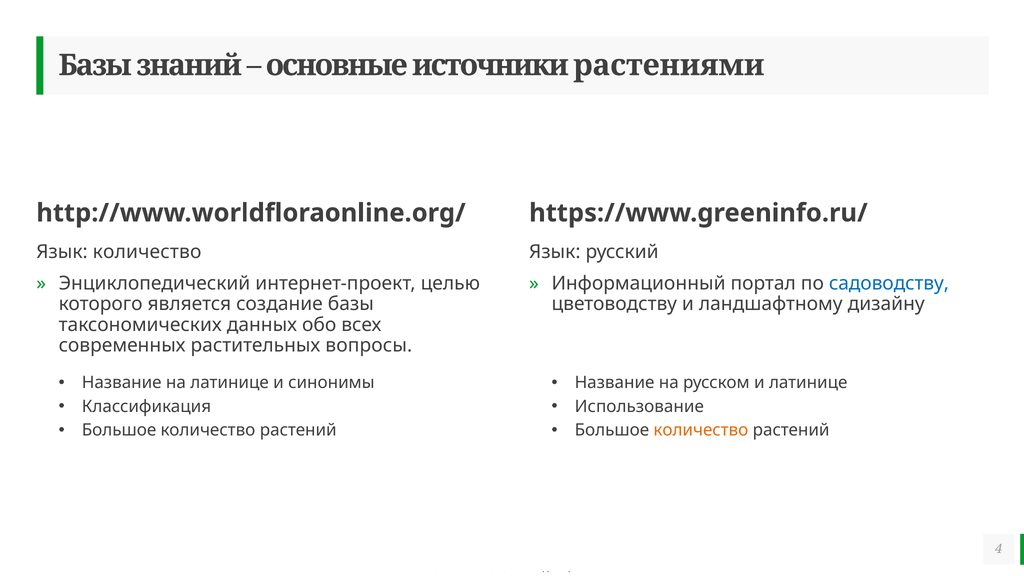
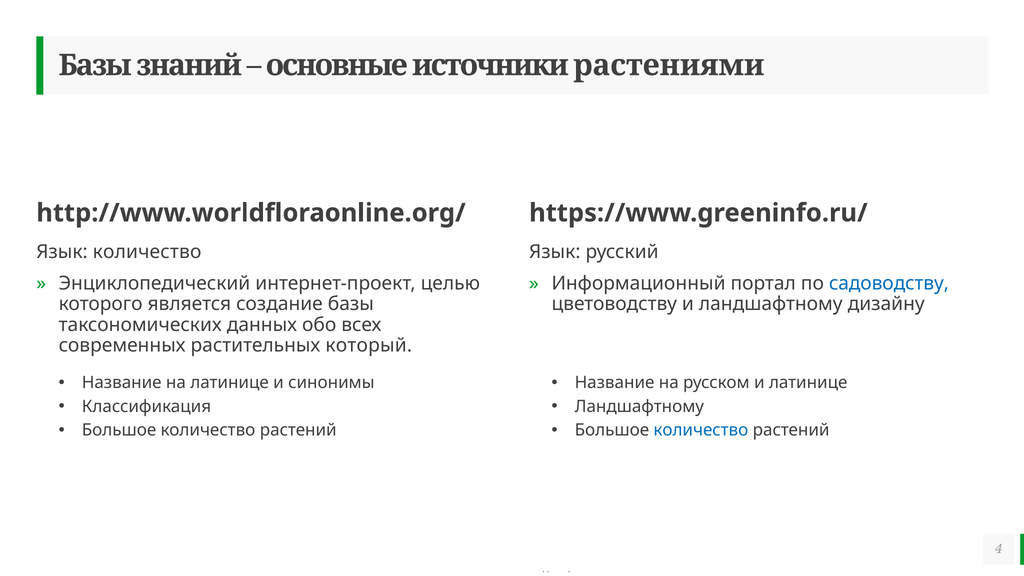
вопросы: вопросы -> который
Использование at (639, 406): Использование -> Ландшафтному
количество at (701, 430) colour: orange -> blue
